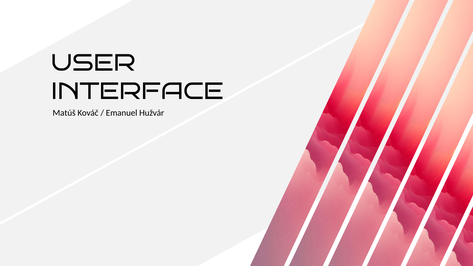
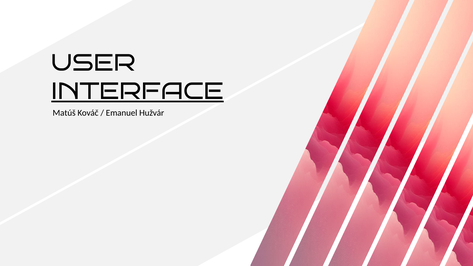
INTERFACE underline: none -> present
